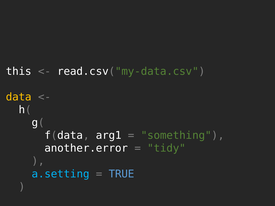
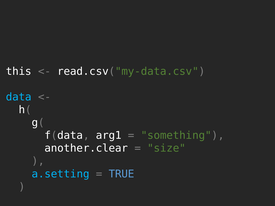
data colour: yellow -> light blue
another.error: another.error -> another.clear
tidy: tidy -> size
